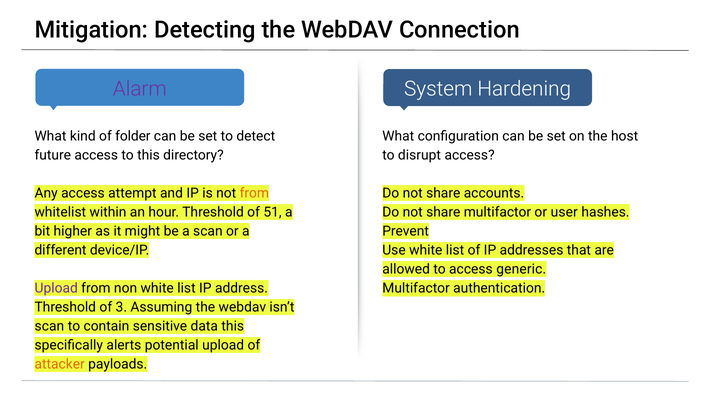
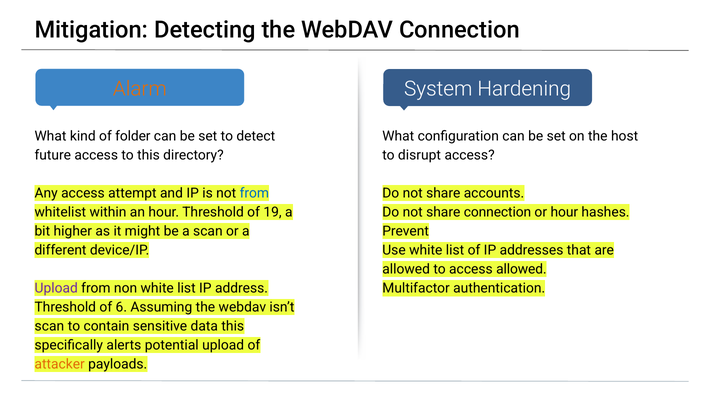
Alarm colour: purple -> orange
from at (254, 193) colour: orange -> blue
51: 51 -> 19
share multifactor: multifactor -> connection
or user: user -> hour
access generic: generic -> allowed
3: 3 -> 6
